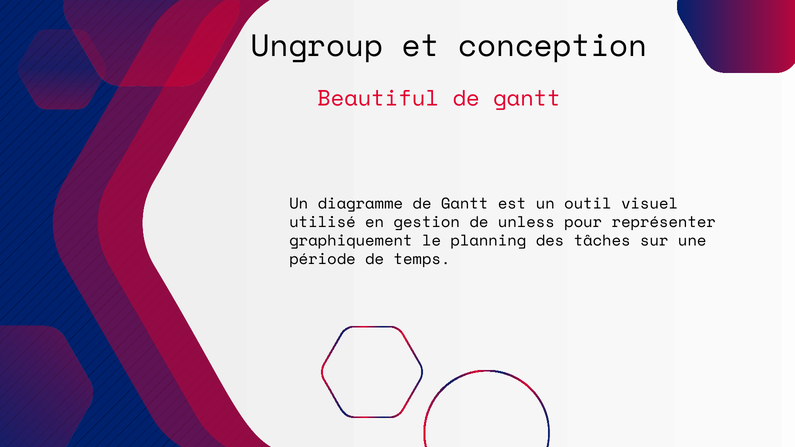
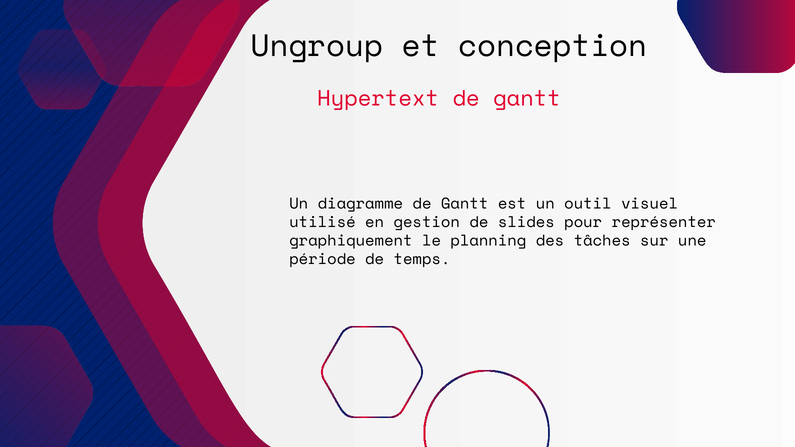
Beautiful: Beautiful -> Hypertext
unless: unless -> slides
